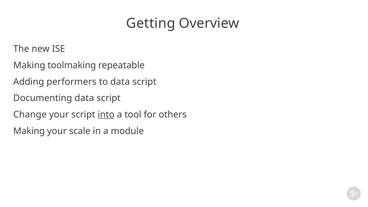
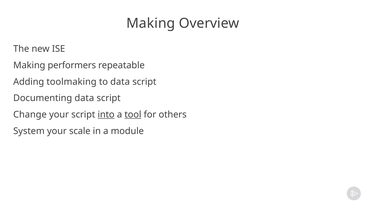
Getting at (151, 23): Getting -> Making
toolmaking: toolmaking -> performers
performers: performers -> toolmaking
tool underline: none -> present
Making at (29, 131): Making -> System
